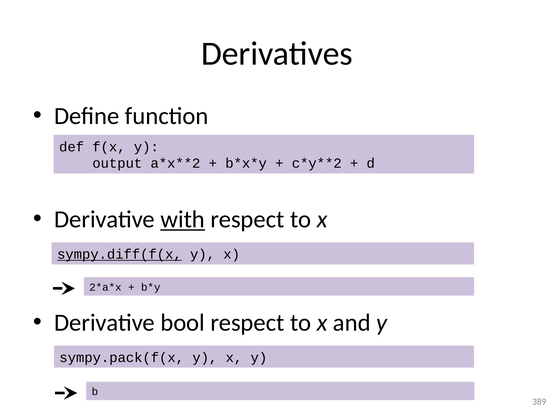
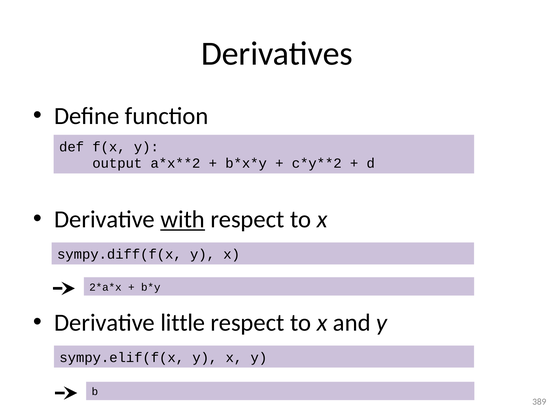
sympy.diff(f(x underline: present -> none
bool: bool -> little
sympy.pack(f(x: sympy.pack(f(x -> sympy.elif(f(x
